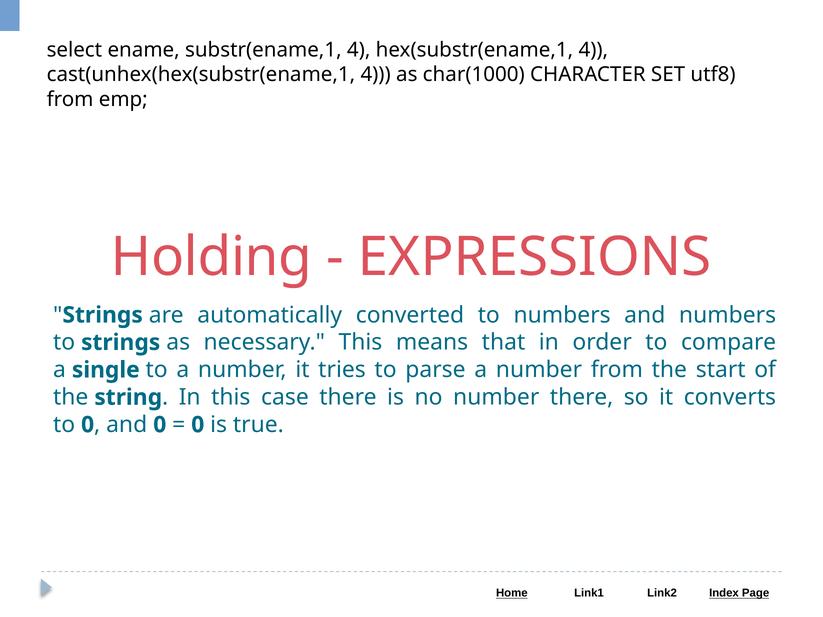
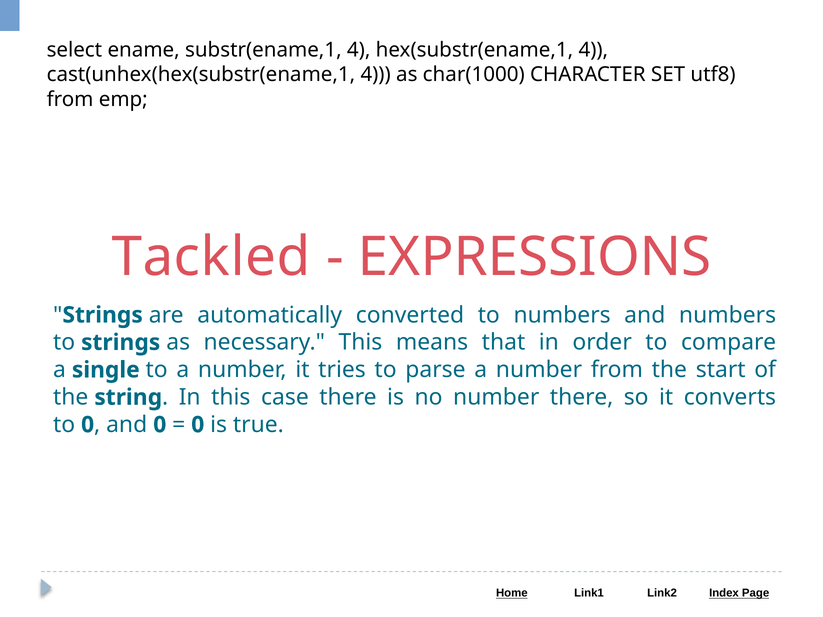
Holding: Holding -> Tackled
